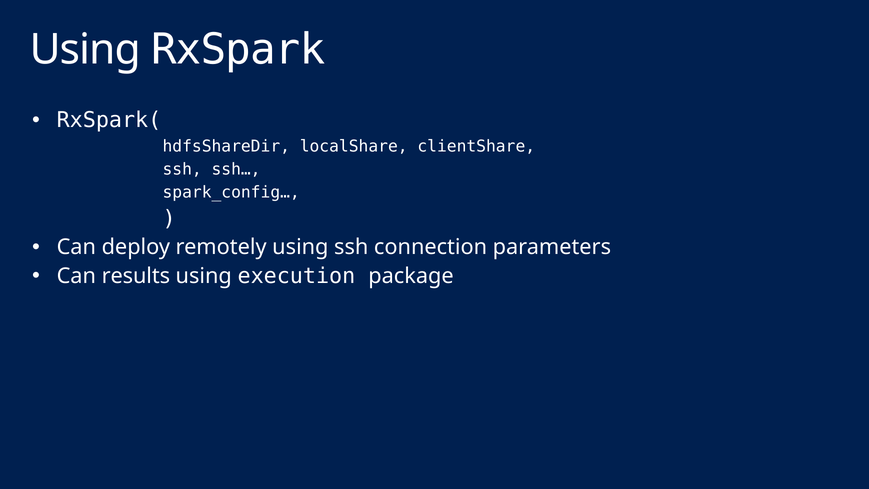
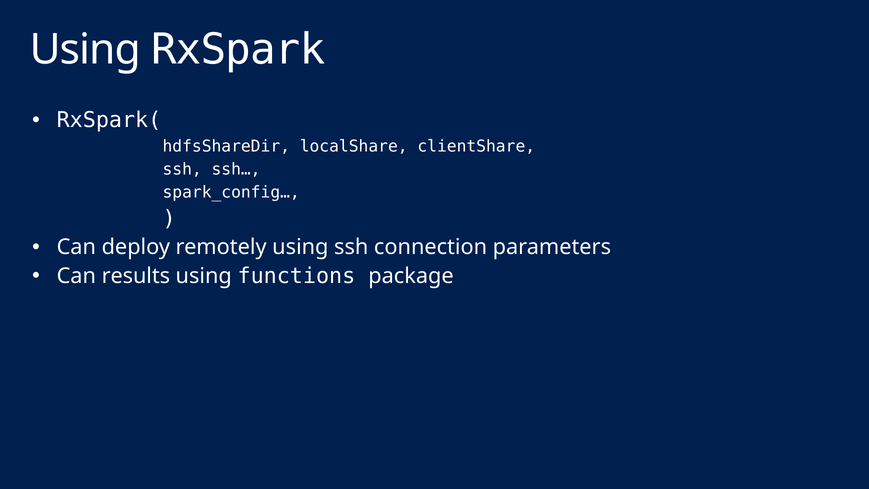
execution: execution -> functions
